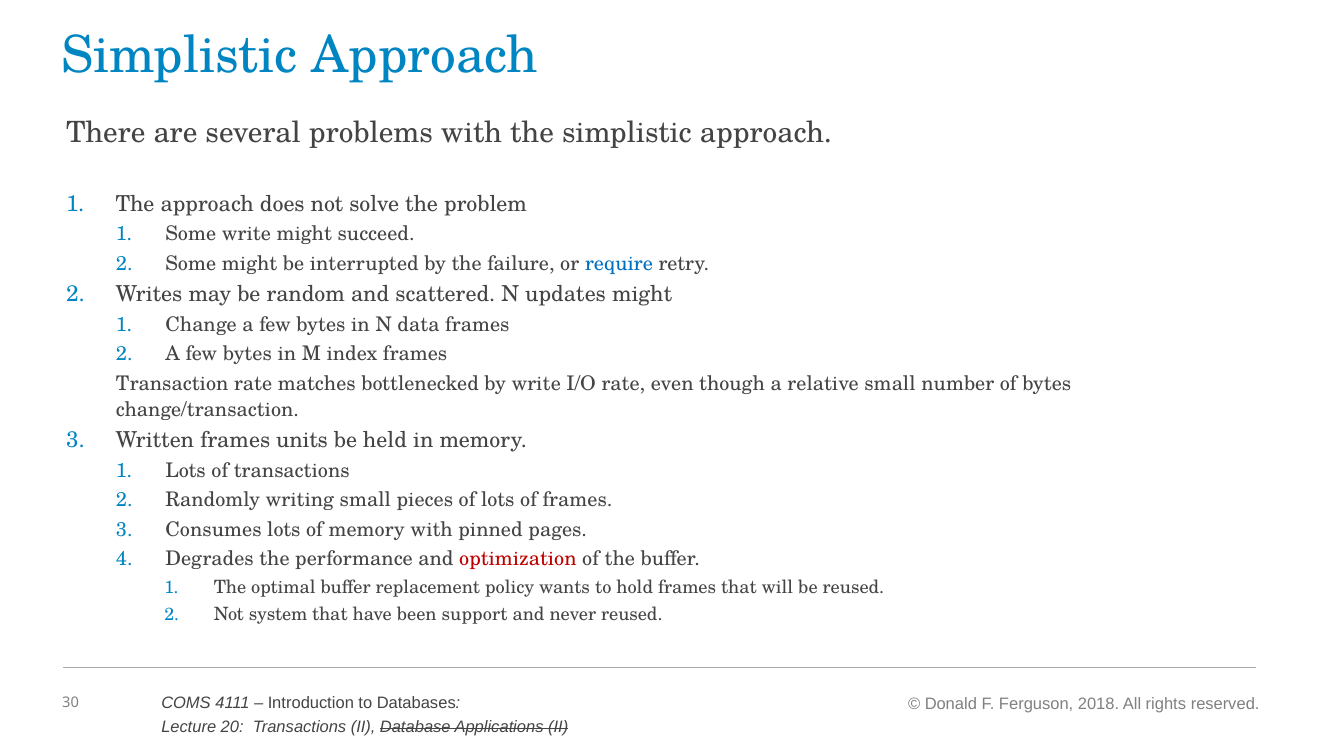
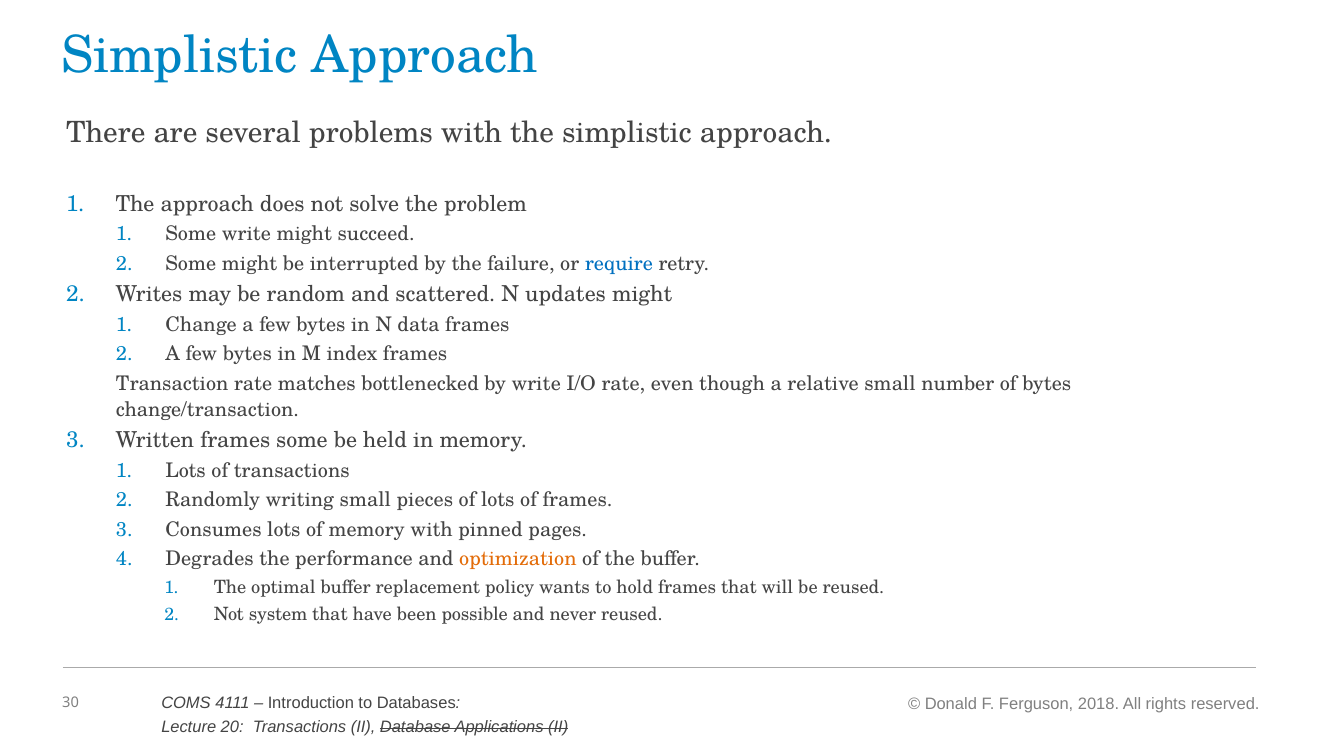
frames units: units -> some
optimization colour: red -> orange
support: support -> possible
